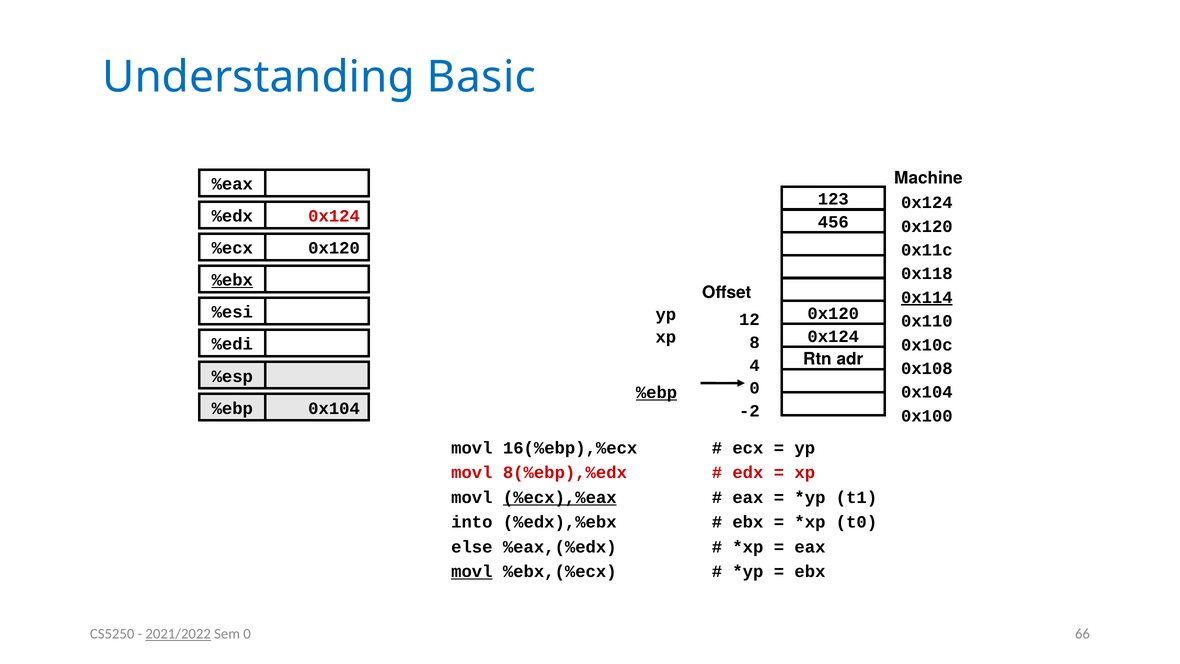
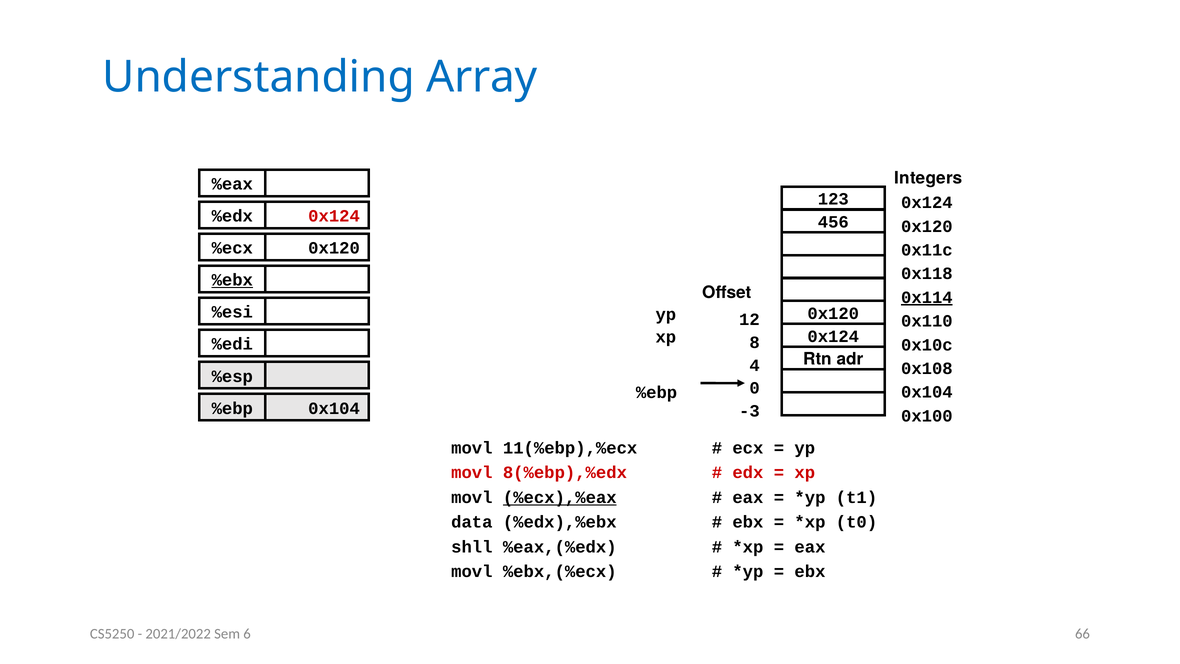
Basic: Basic -> Array
Machine: Machine -> Integers
%ebp at (657, 392) underline: present -> none
-2: -2 -> -3
16(%ebp),%ecx: 16(%ebp),%ecx -> 11(%ebp),%ecx
into: into -> data
else: else -> shll
movl at (472, 572) underline: present -> none
2021/2022 underline: present -> none
Sem 0: 0 -> 6
